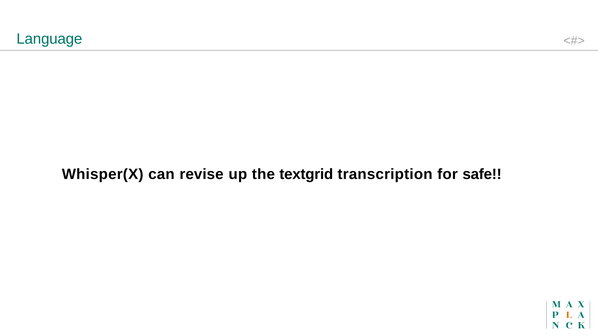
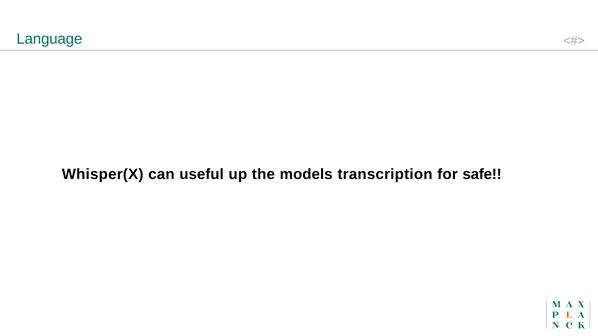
revise: revise -> useful
textgrid: textgrid -> models
